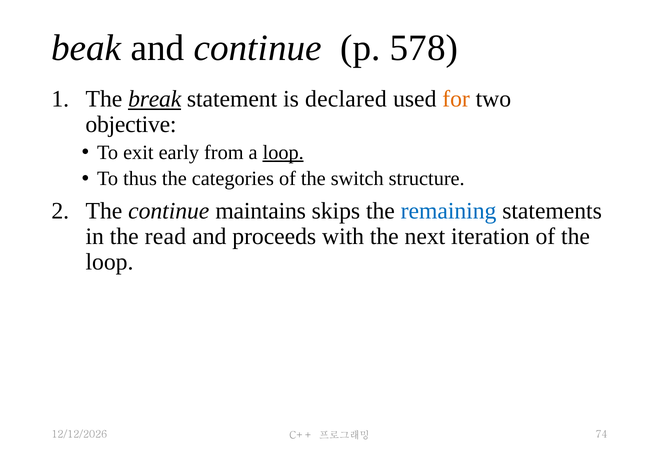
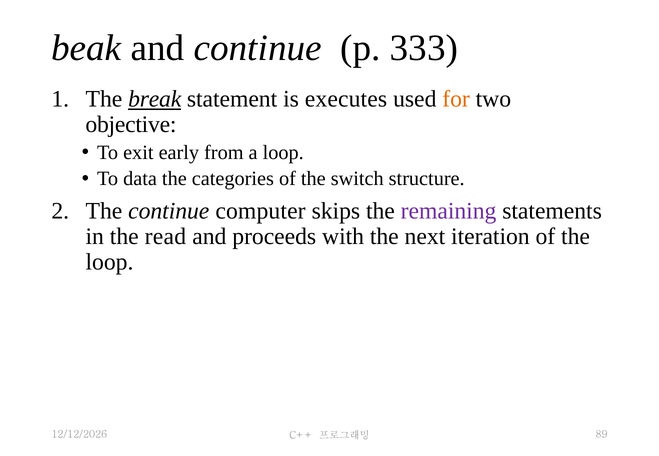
578: 578 -> 333
declared: declared -> executes
loop at (283, 153) underline: present -> none
thus: thus -> data
maintains: maintains -> computer
remaining colour: blue -> purple
74: 74 -> 89
